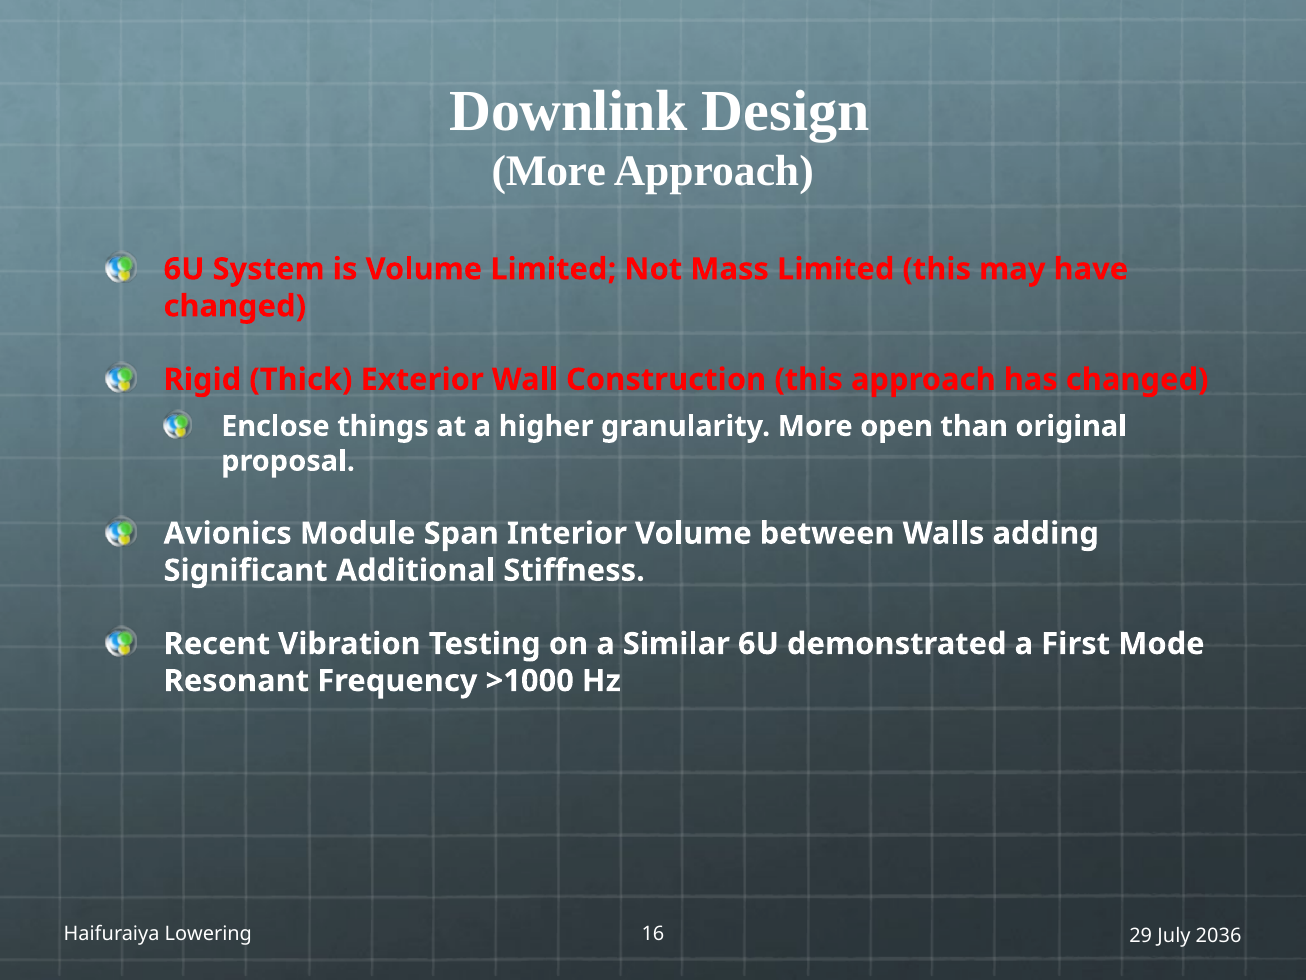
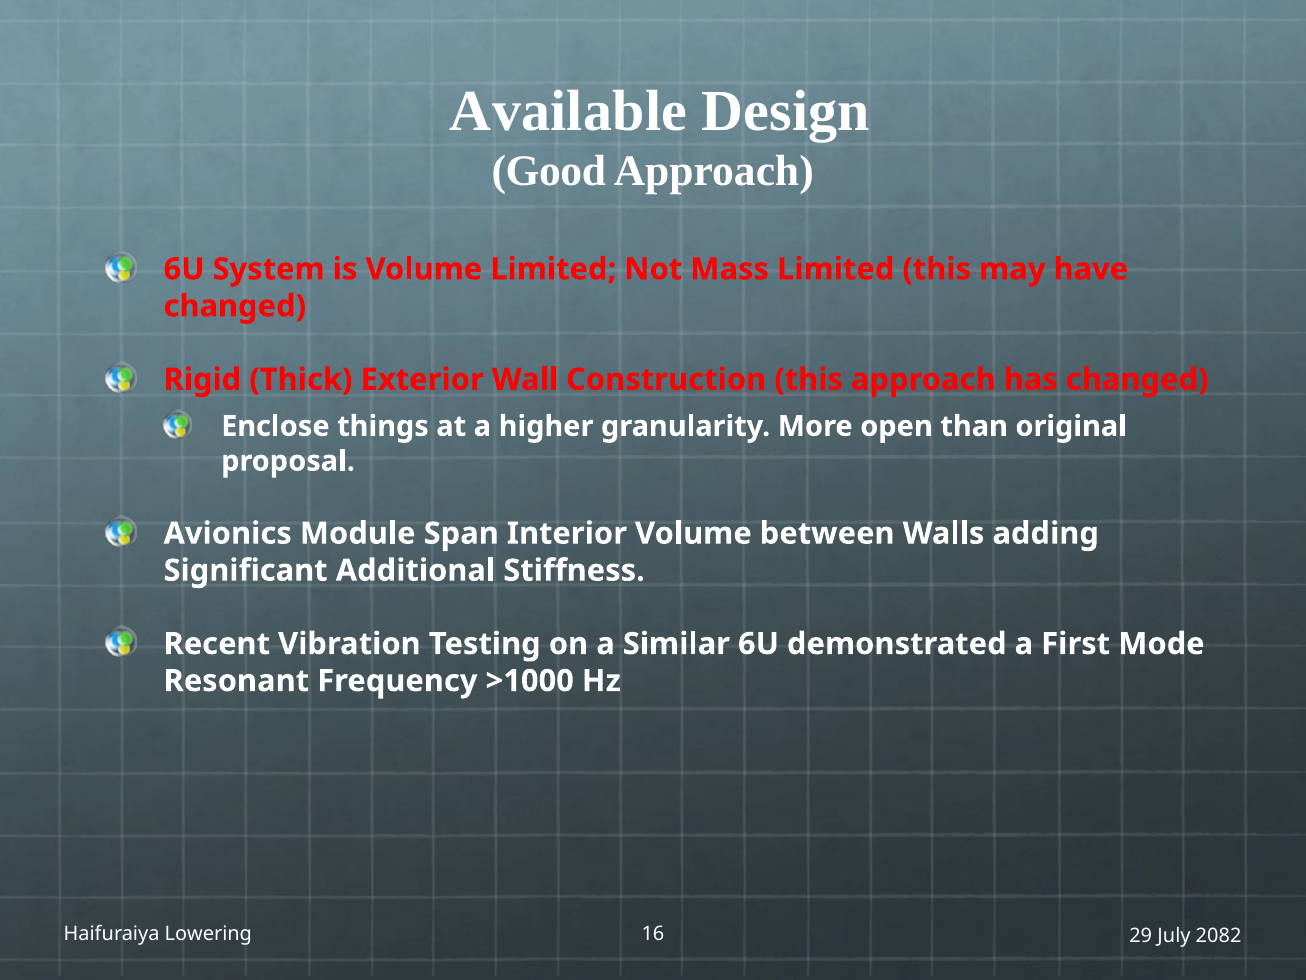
Downlink: Downlink -> Available
More at (549, 171): More -> Good
2036: 2036 -> 2082
